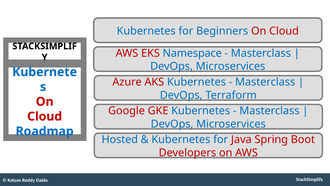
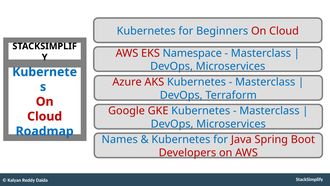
Hosted: Hosted -> Names
